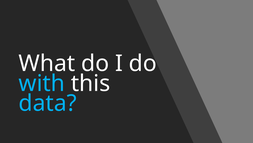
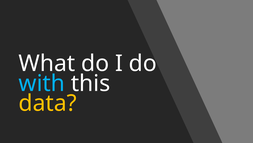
data colour: light blue -> yellow
